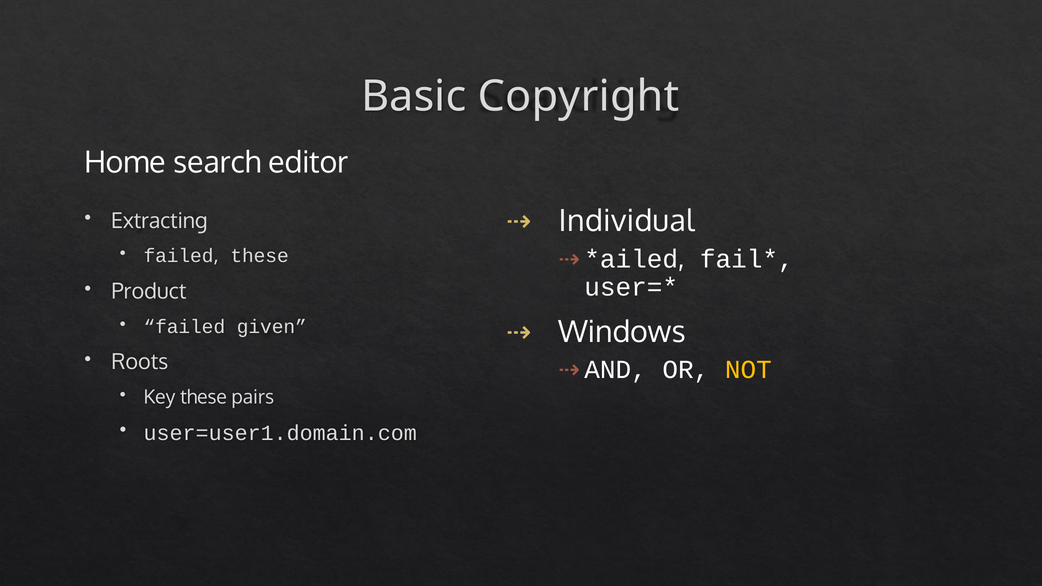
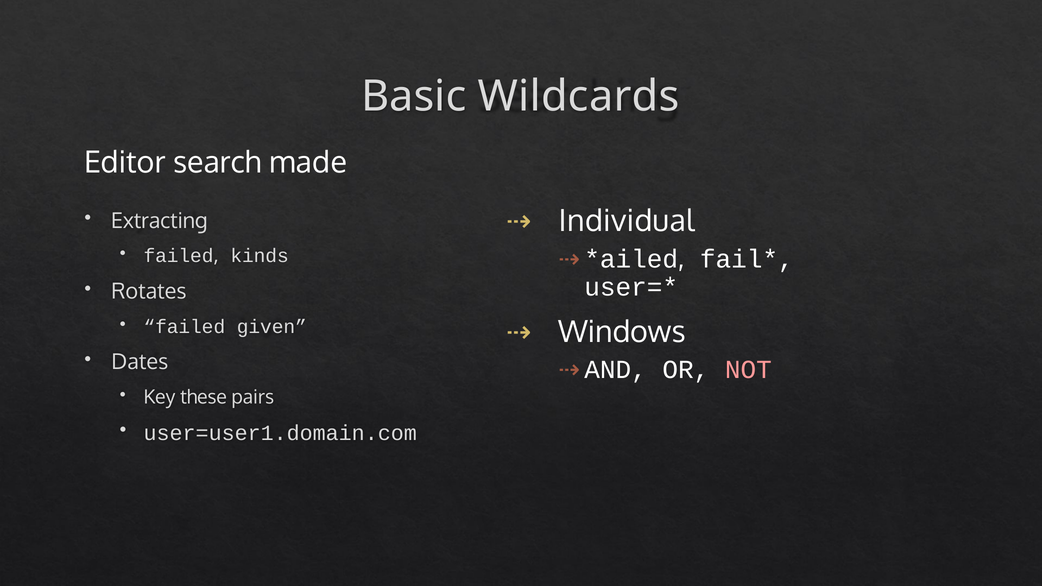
Copyright: Copyright -> Wildcards
Home: Home -> Editor
editor: editor -> made
failed these: these -> kinds
Product: Product -> Rotates
Roots: Roots -> Dates
NOT colour: yellow -> pink
